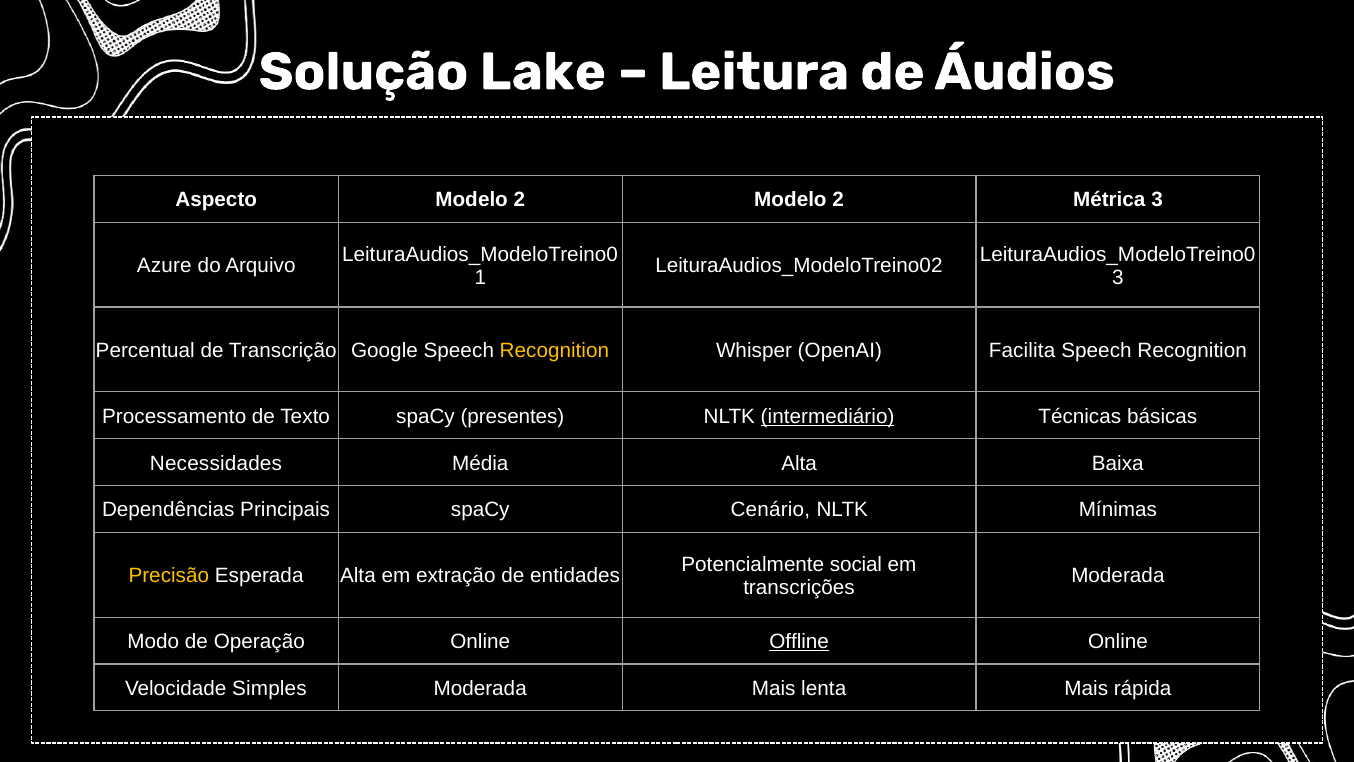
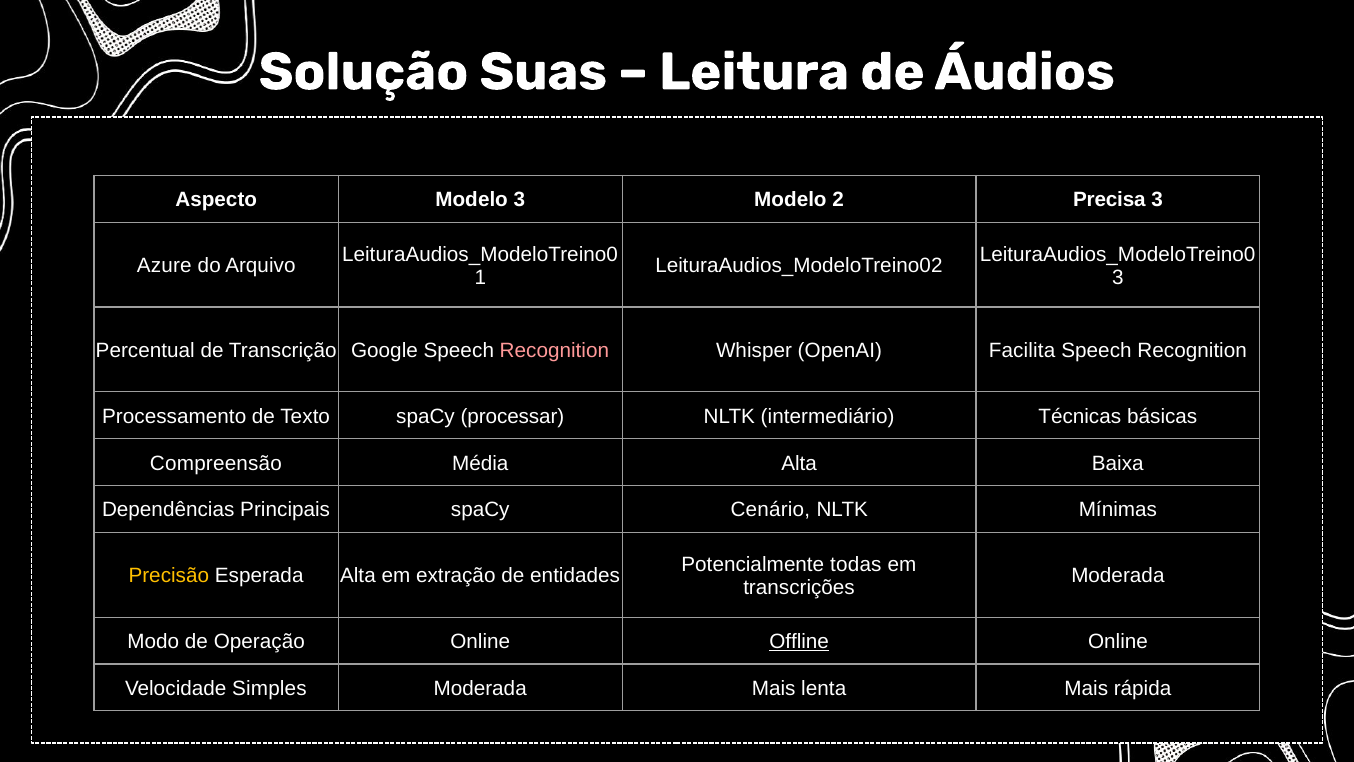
Lake: Lake -> Suas
Aspecto Modelo 2: 2 -> 3
Métrica: Métrica -> Precisa
Recognition at (554, 350) colour: yellow -> pink
presentes: presentes -> processar
intermediário underline: present -> none
Necessidades: Necessidades -> Compreensão
social: social -> todas
